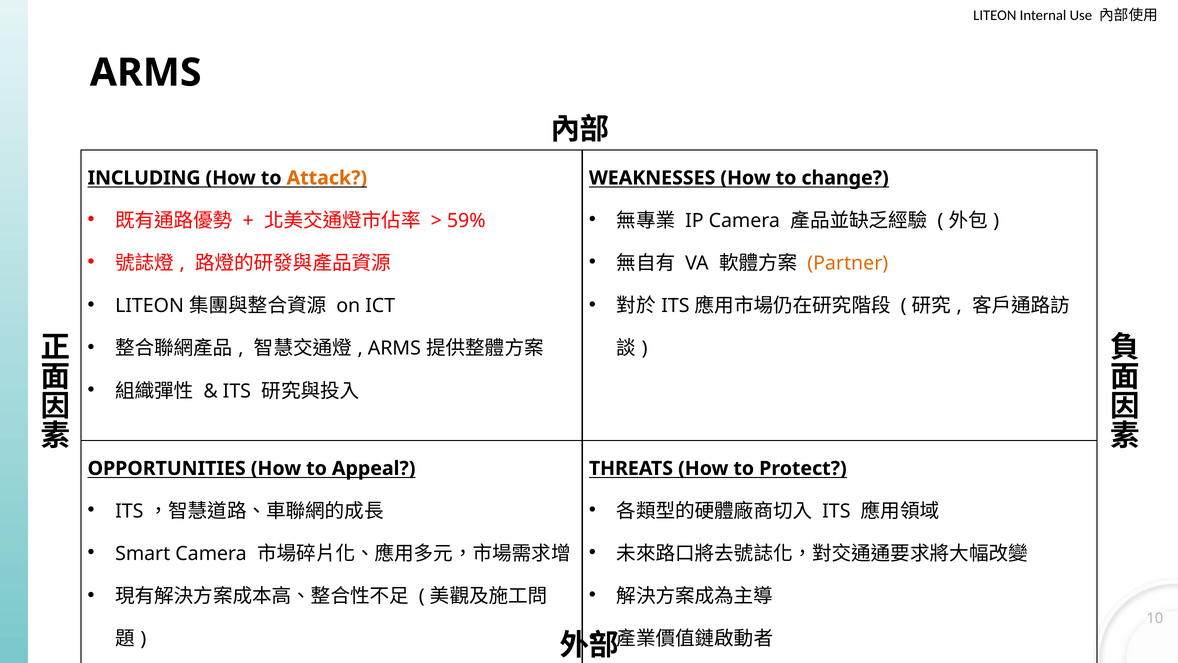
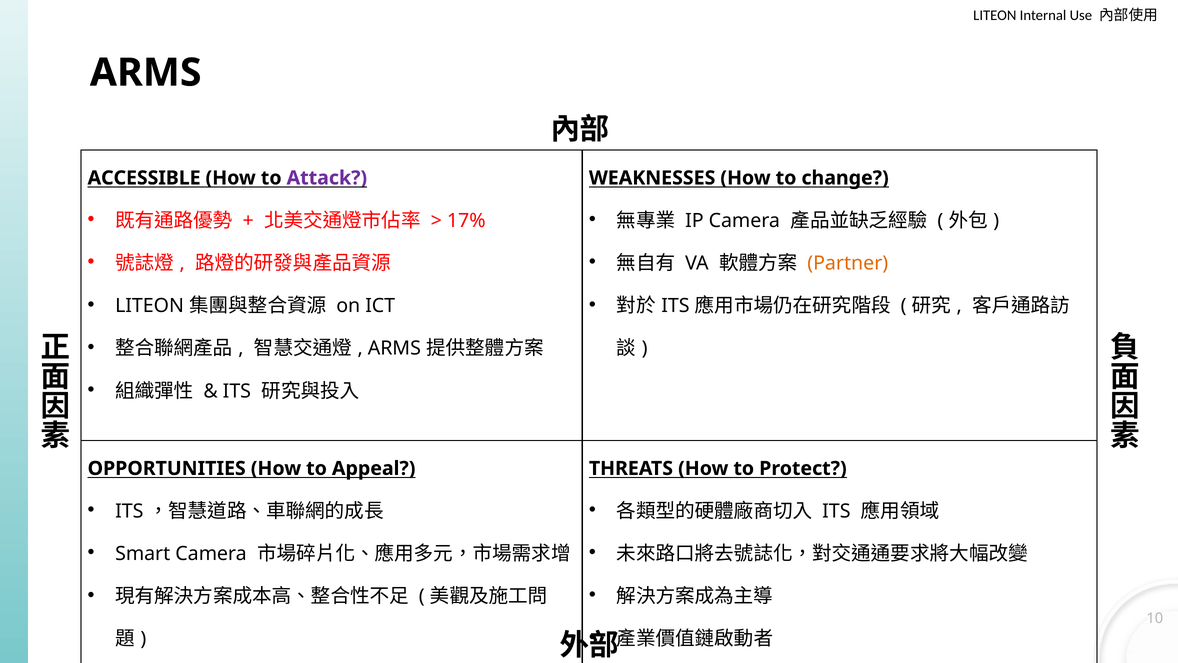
INCLUDING: INCLUDING -> ACCESSIBLE
Attack colour: orange -> purple
59%: 59% -> 17%
